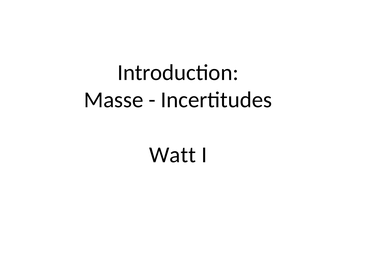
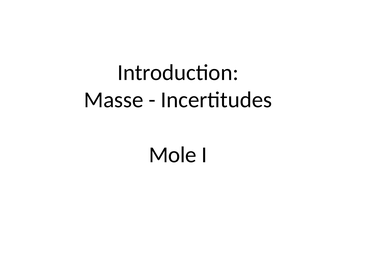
Watt: Watt -> Mole
